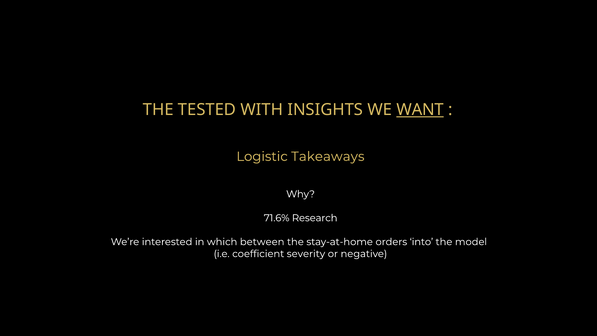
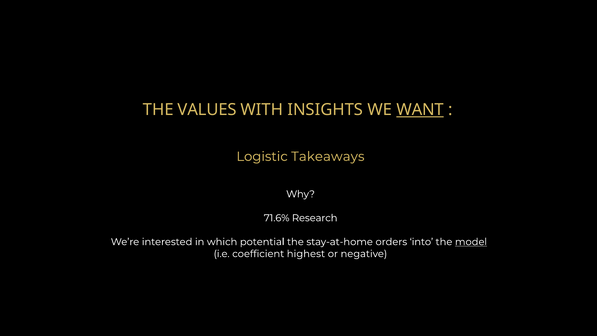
TESTED: TESTED -> VALUES
between: between -> potential
model underline: none -> present
severity: severity -> highest
